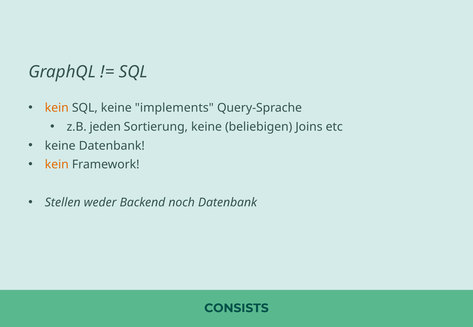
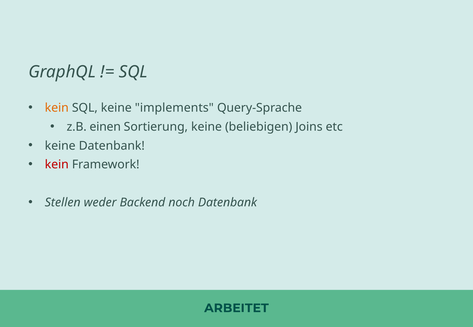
jeden: jeden -> einen
kein at (57, 165) colour: orange -> red
CONSISTS: CONSISTS -> ARBEITET
